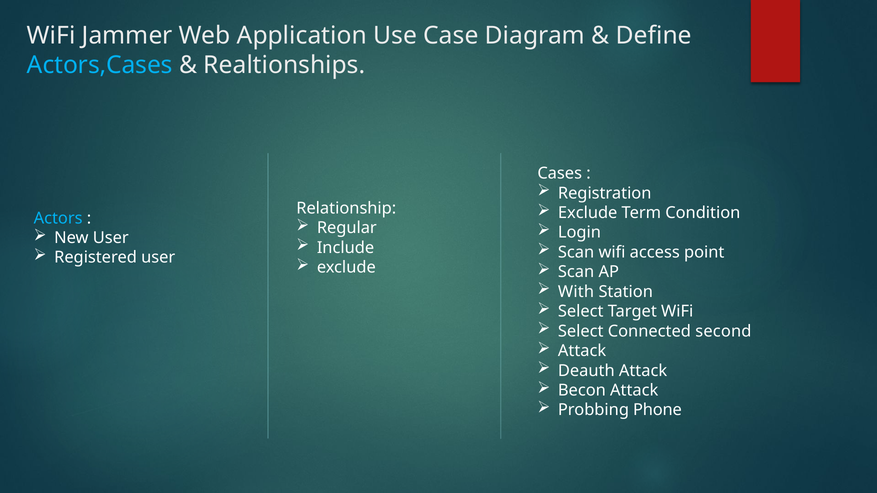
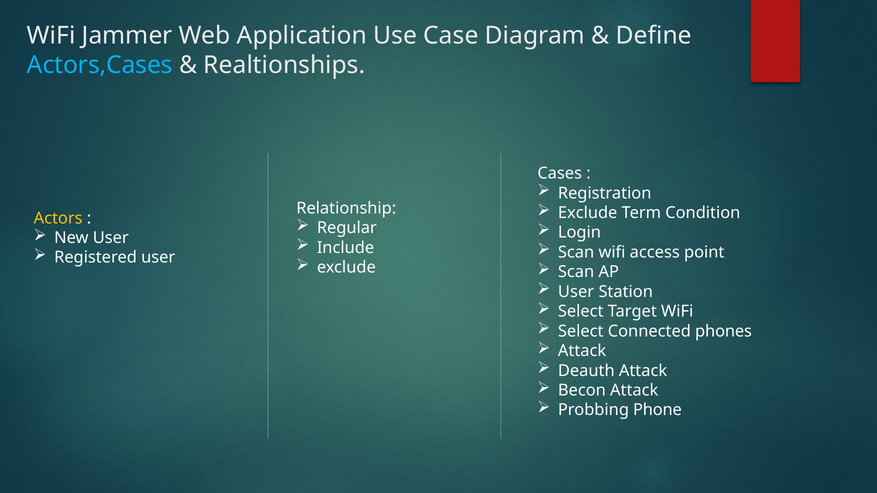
Actors colour: light blue -> yellow
With at (576, 292): With -> User
second: second -> phones
